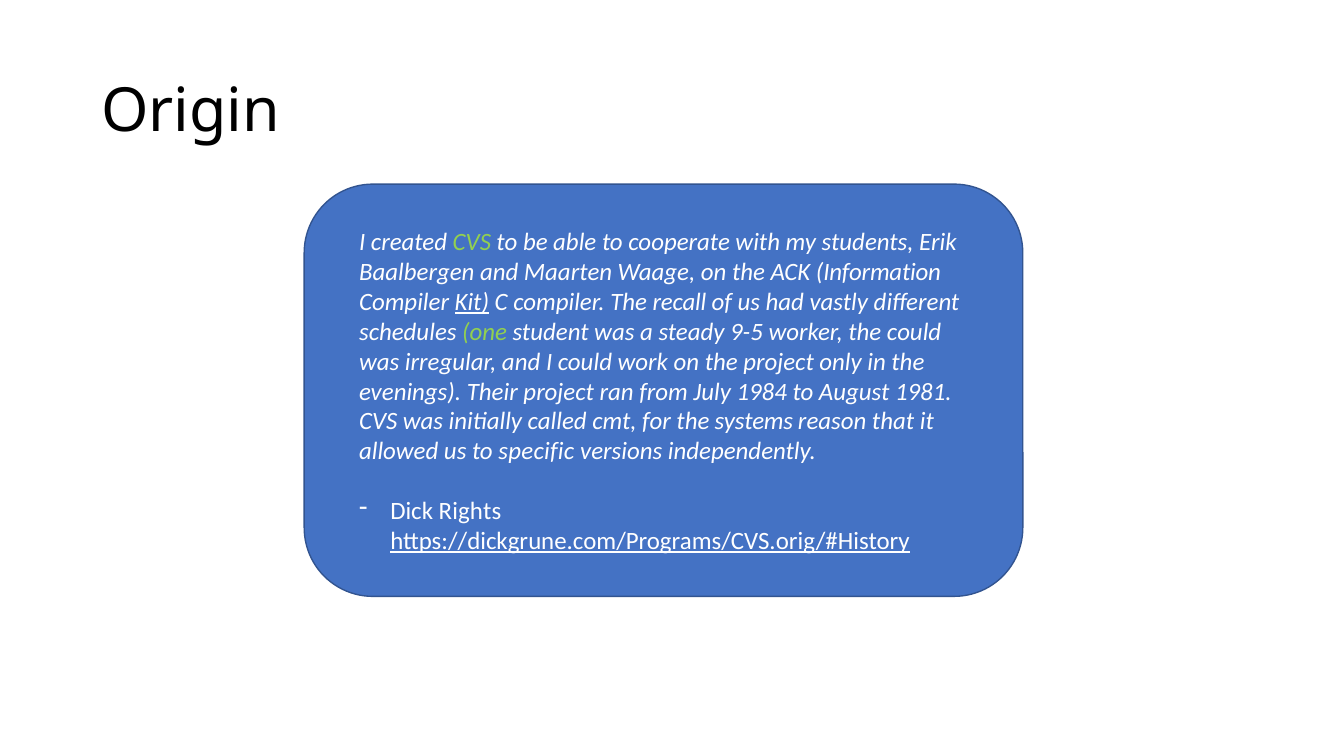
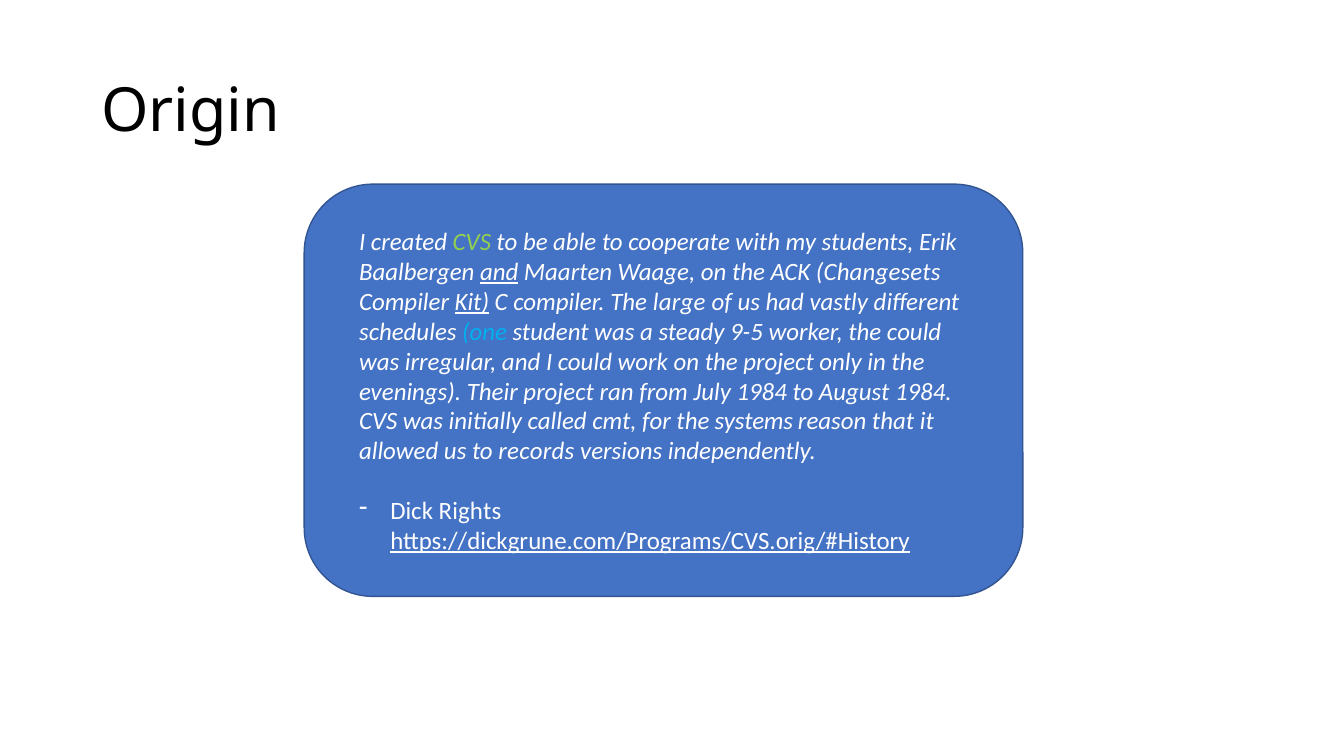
and at (499, 272) underline: none -> present
Information: Information -> Changesets
recall: recall -> large
one colour: light green -> light blue
August 1981: 1981 -> 1984
specific: specific -> records
